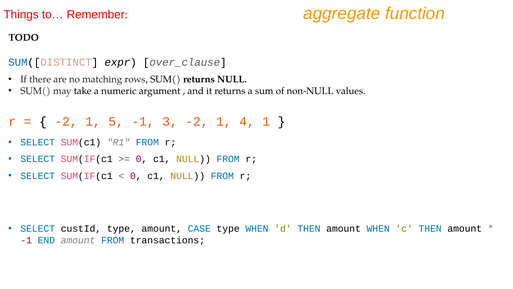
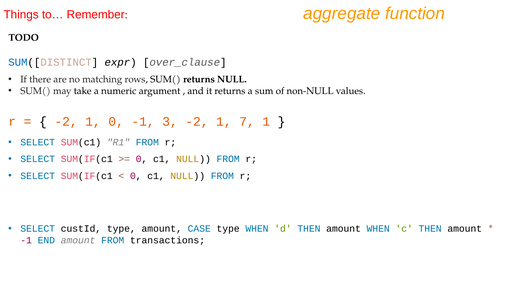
1 5: 5 -> 0
4: 4 -> 7
